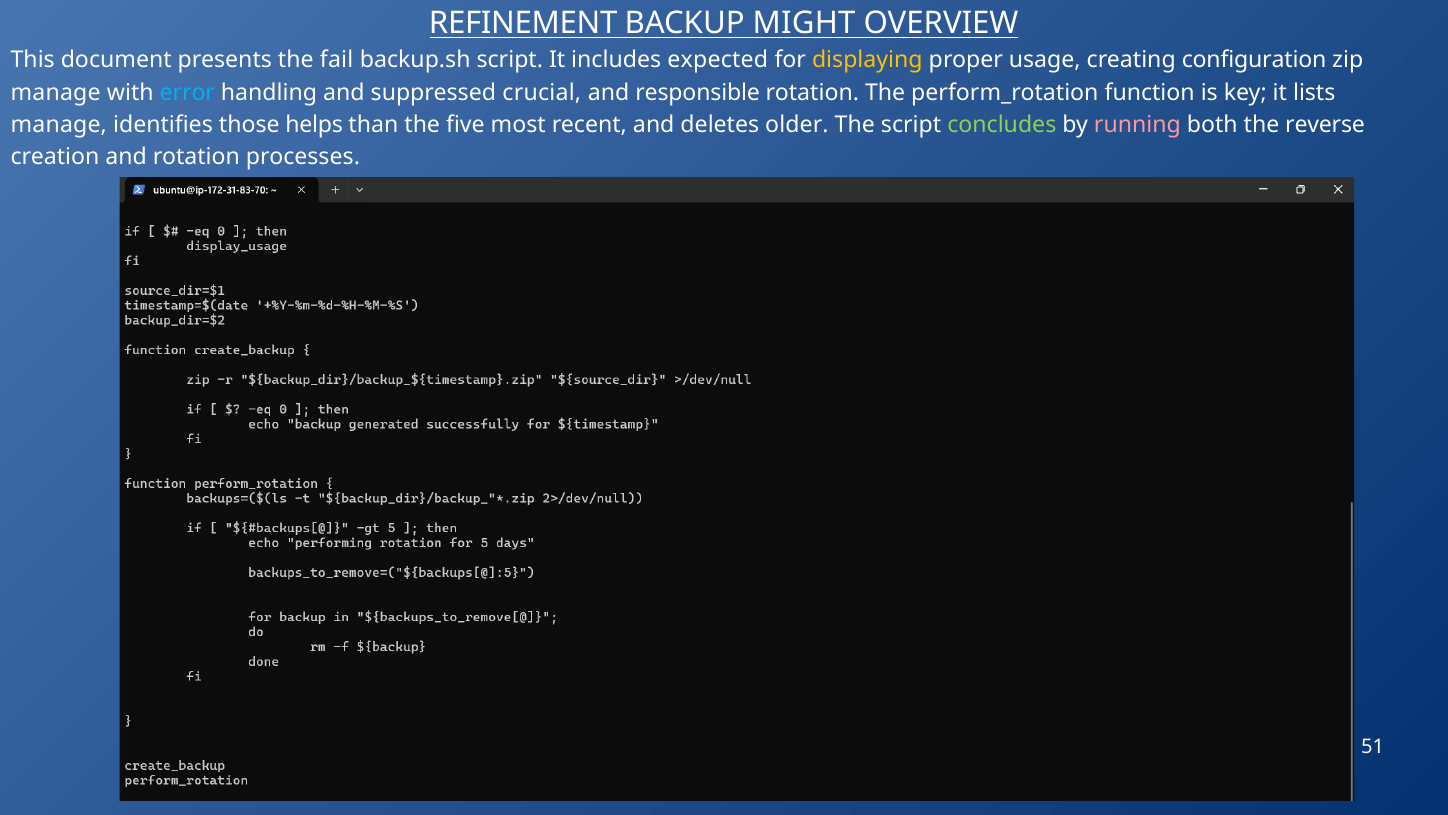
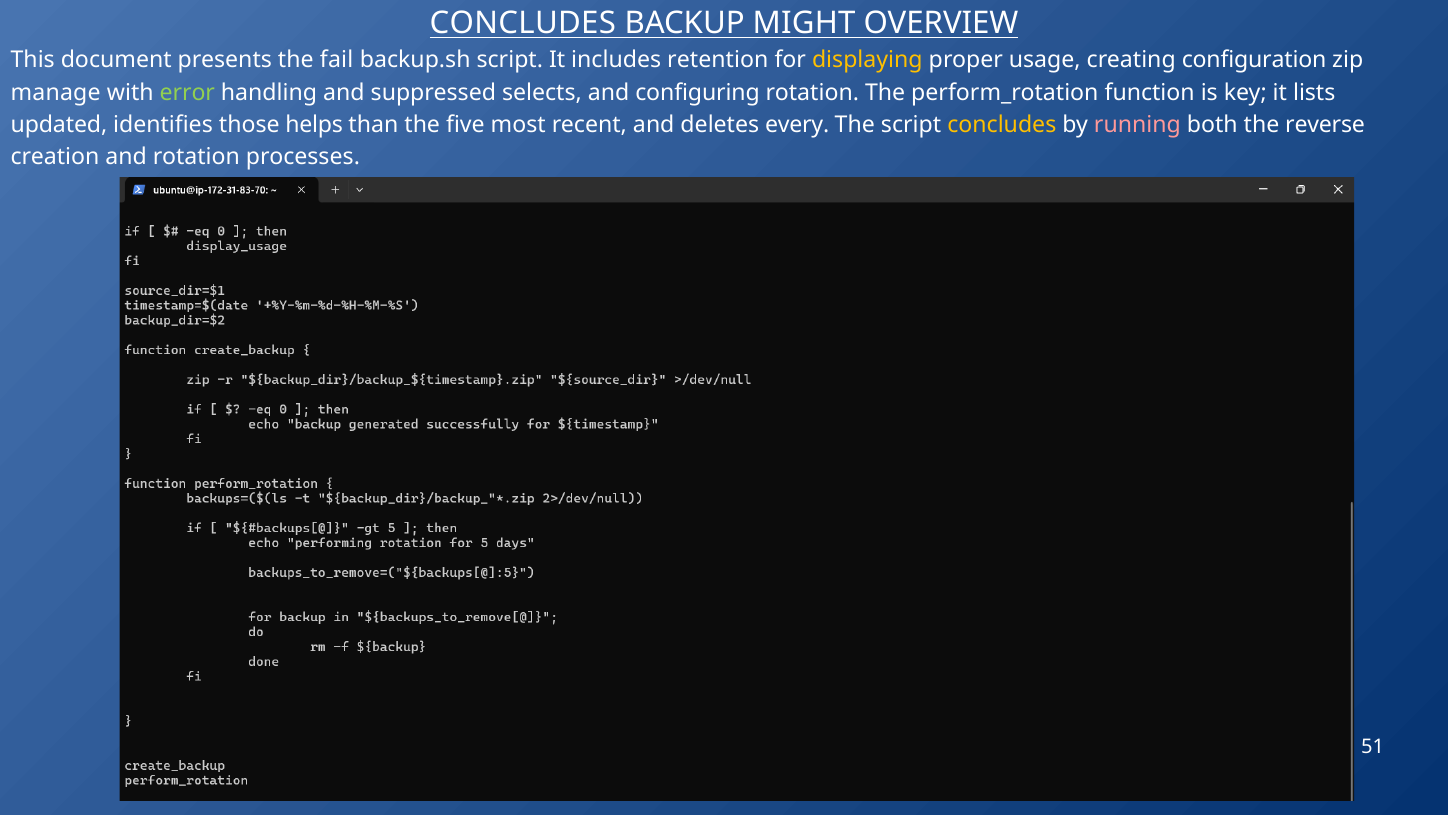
REFINEMENT at (523, 23): REFINEMENT -> CONCLUDES
expected: expected -> retention
error colour: light blue -> light green
crucial: crucial -> selects
responsible: responsible -> configuring
manage at (59, 125): manage -> updated
older: older -> every
concludes at (1002, 125) colour: light green -> yellow
